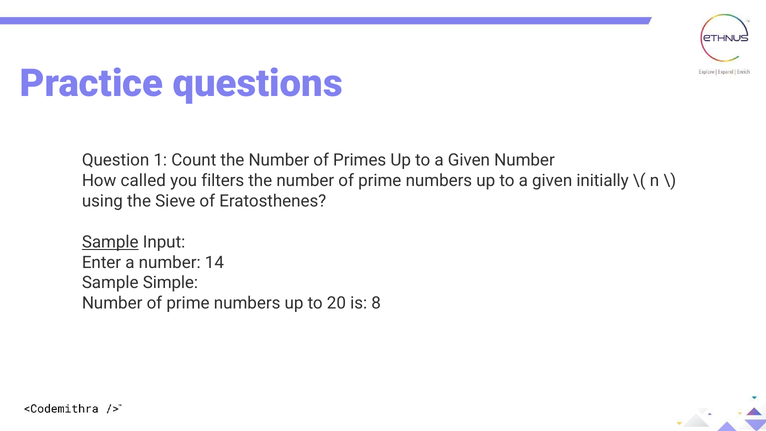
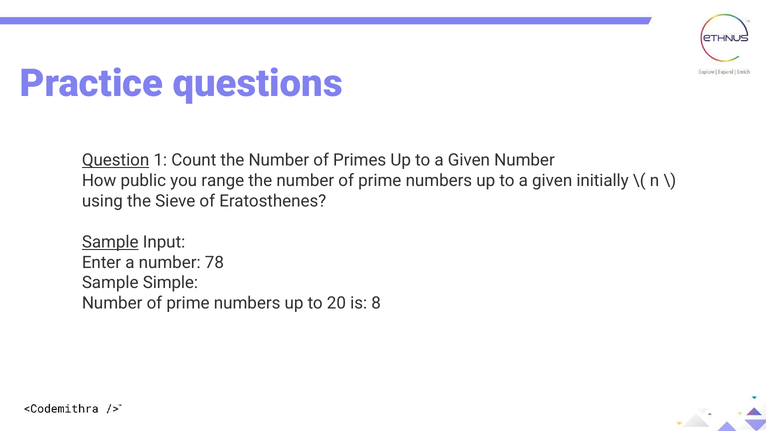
Question underline: none -> present
called: called -> public
filters: filters -> range
14: 14 -> 78
